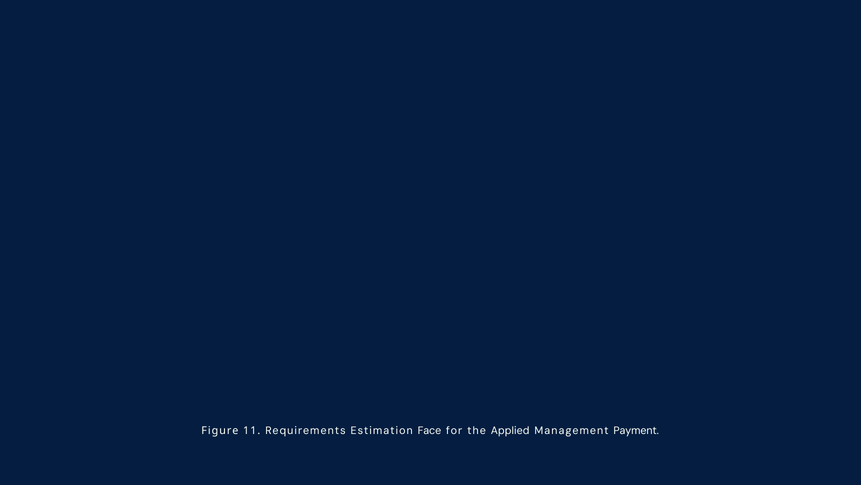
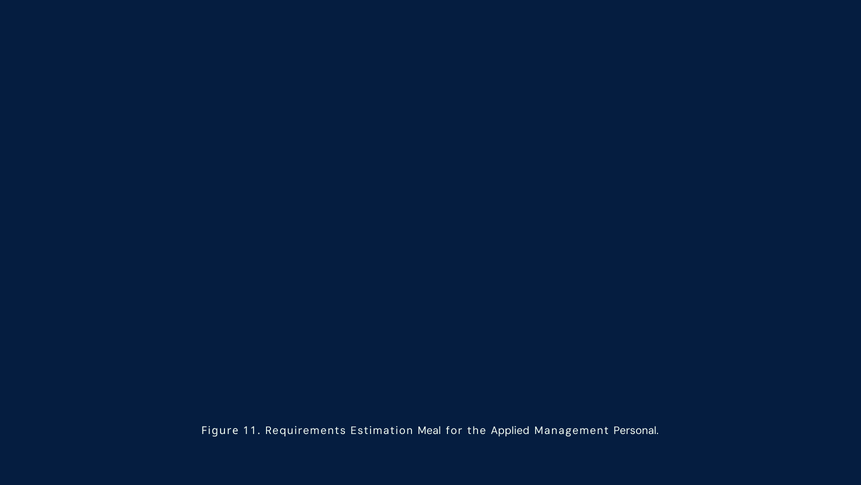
Face: Face -> Meal
Payment: Payment -> Personal
